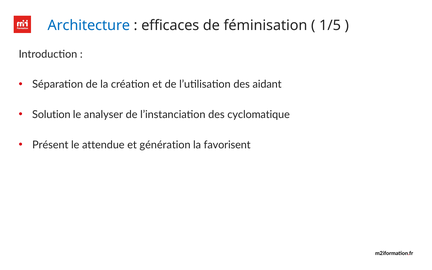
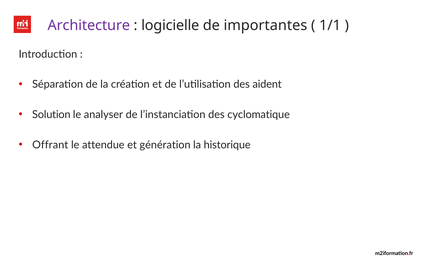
Architecture colour: blue -> purple
efficaces: efficaces -> logicielle
féminisation: féminisation -> importantes
1/5: 1/5 -> 1/1
aidant: aidant -> aident
Présent: Présent -> Offrant
favorisent: favorisent -> historique
